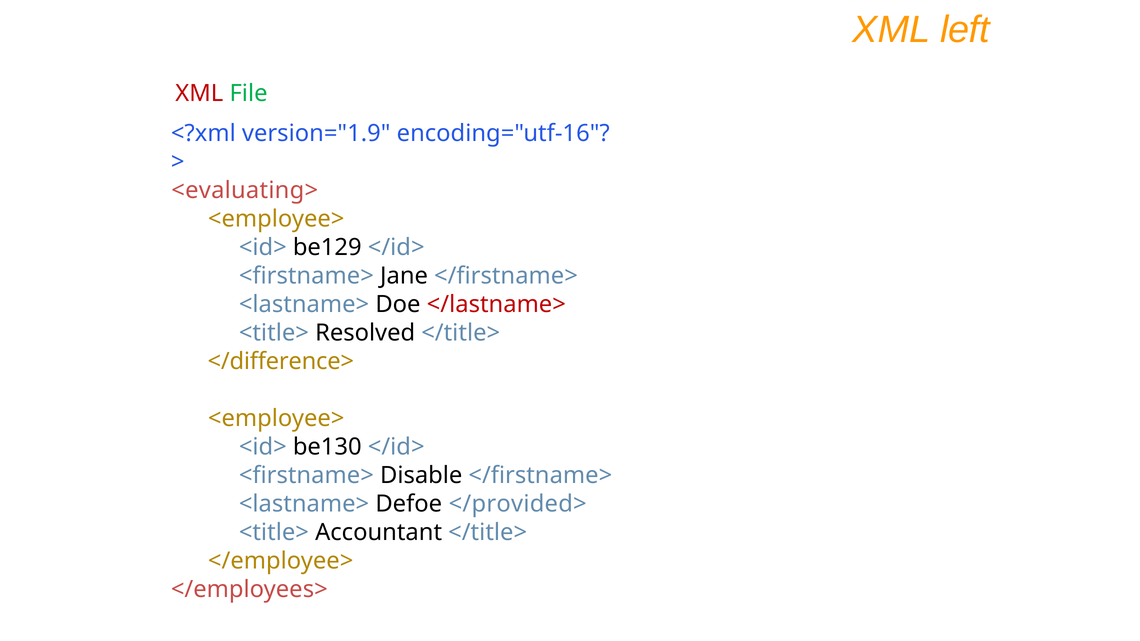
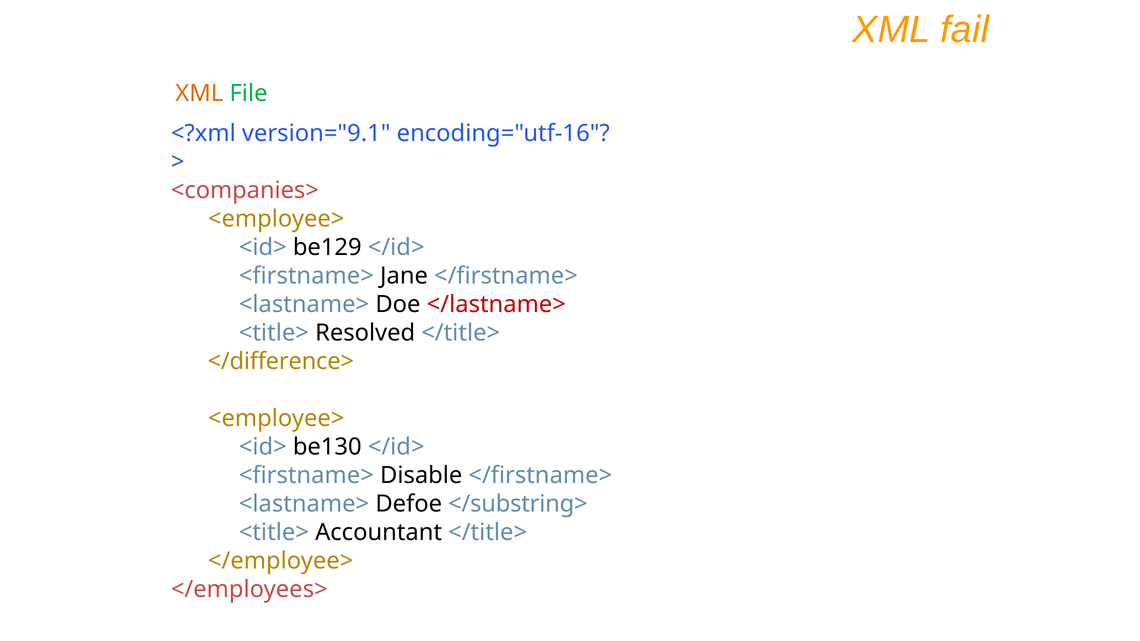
left: left -> fail
XML at (199, 94) colour: red -> orange
version="1.9: version="1.9 -> version="9.1
<evaluating>: <evaluating> -> <companies>
</provided>: </provided> -> </substring>
